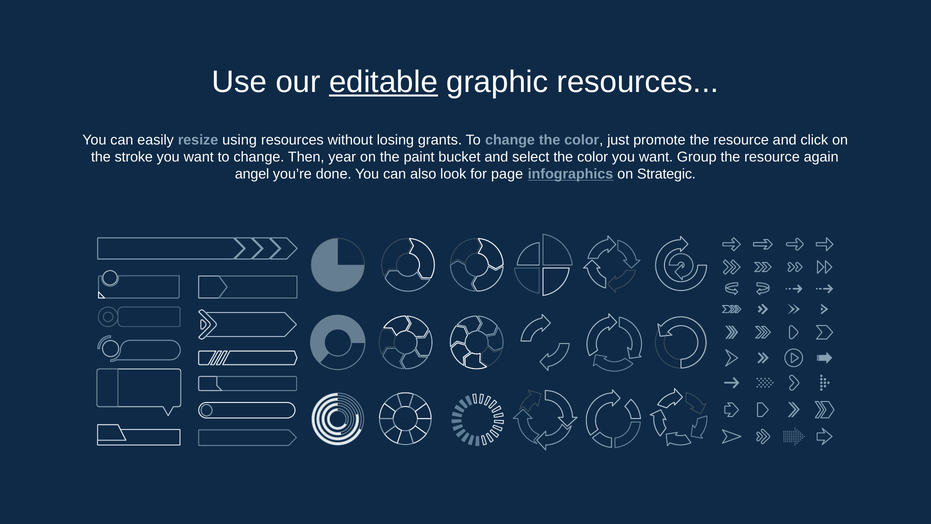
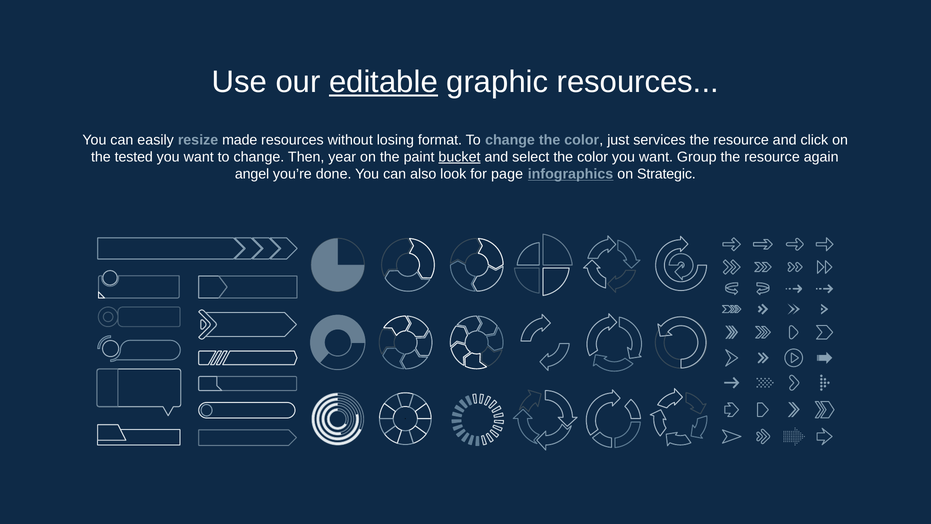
using: using -> made
grants: grants -> format
promote: promote -> services
stroke: stroke -> tested
bucket underline: none -> present
